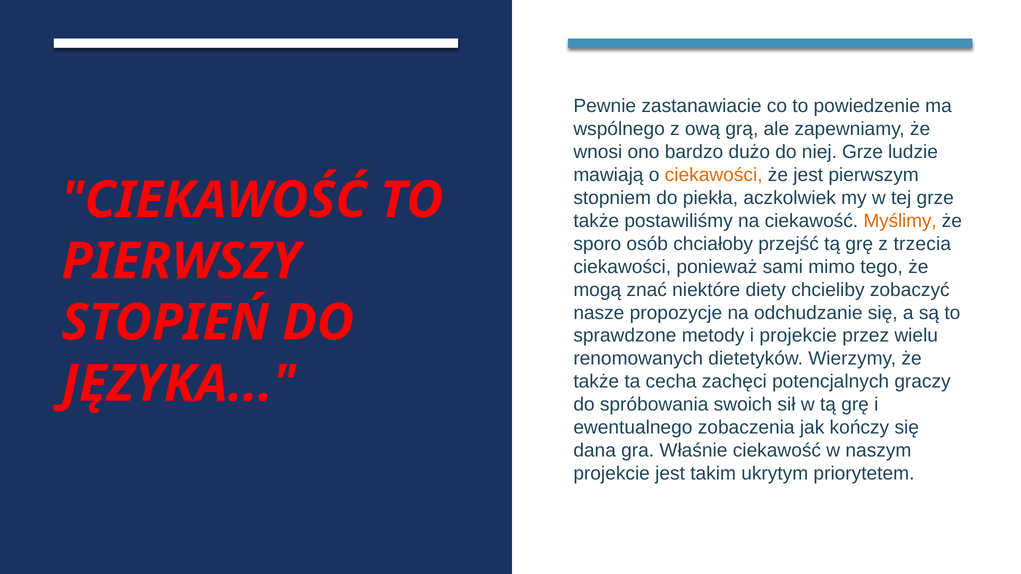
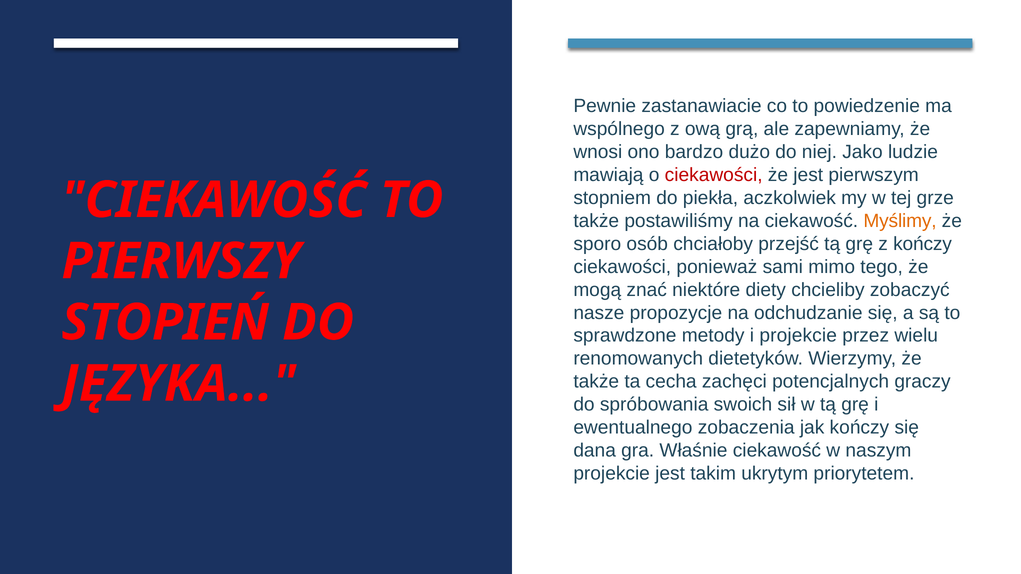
niej Grze: Grze -> Jako
ciekawości at (714, 175) colour: orange -> red
z trzecia: trzecia -> kończy
